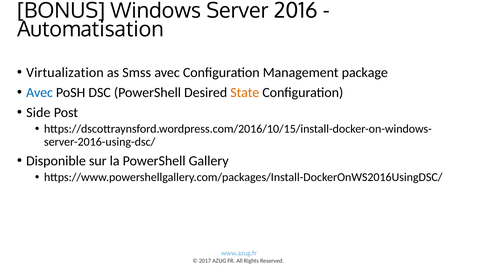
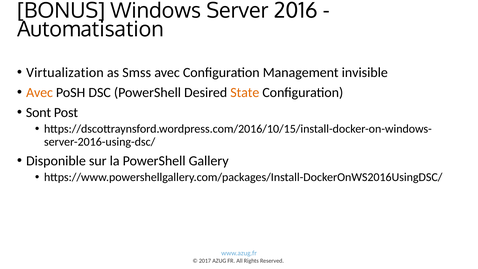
package: package -> invisible
Avec at (40, 92) colour: blue -> orange
Side: Side -> Sont
